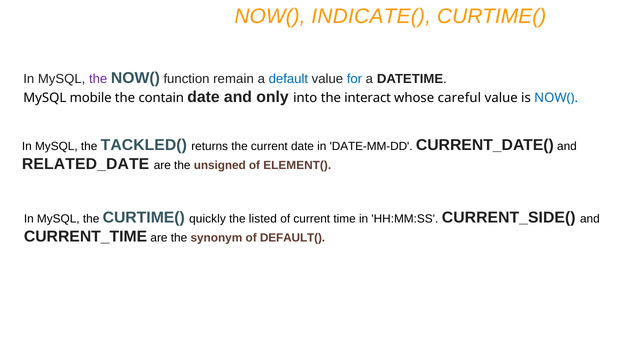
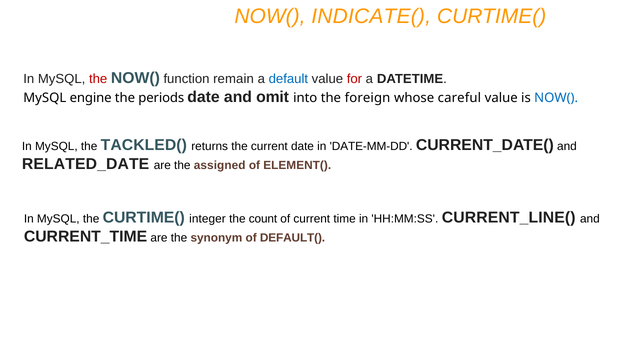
the at (98, 79) colour: purple -> red
for colour: blue -> red
mobile: mobile -> engine
contain: contain -> periods
only: only -> omit
interact: interact -> foreign
unsigned: unsigned -> assigned
quickly: quickly -> integer
listed: listed -> count
CURRENT_SIDE(: CURRENT_SIDE( -> CURRENT_LINE(
